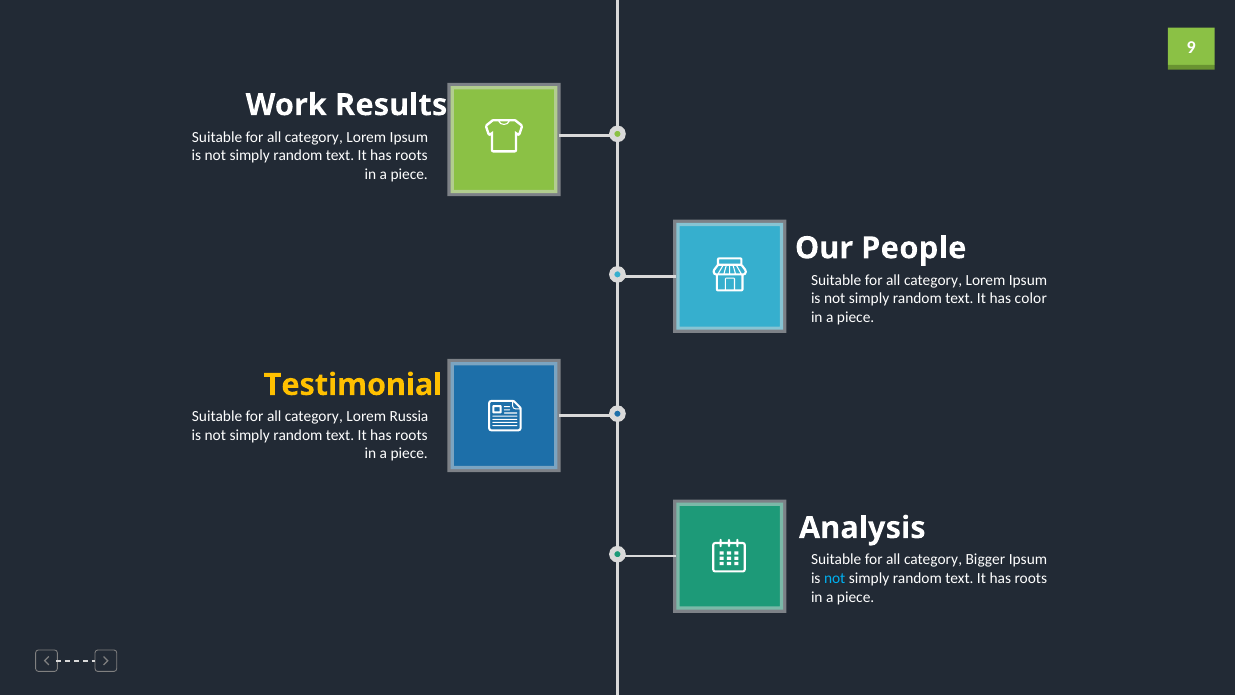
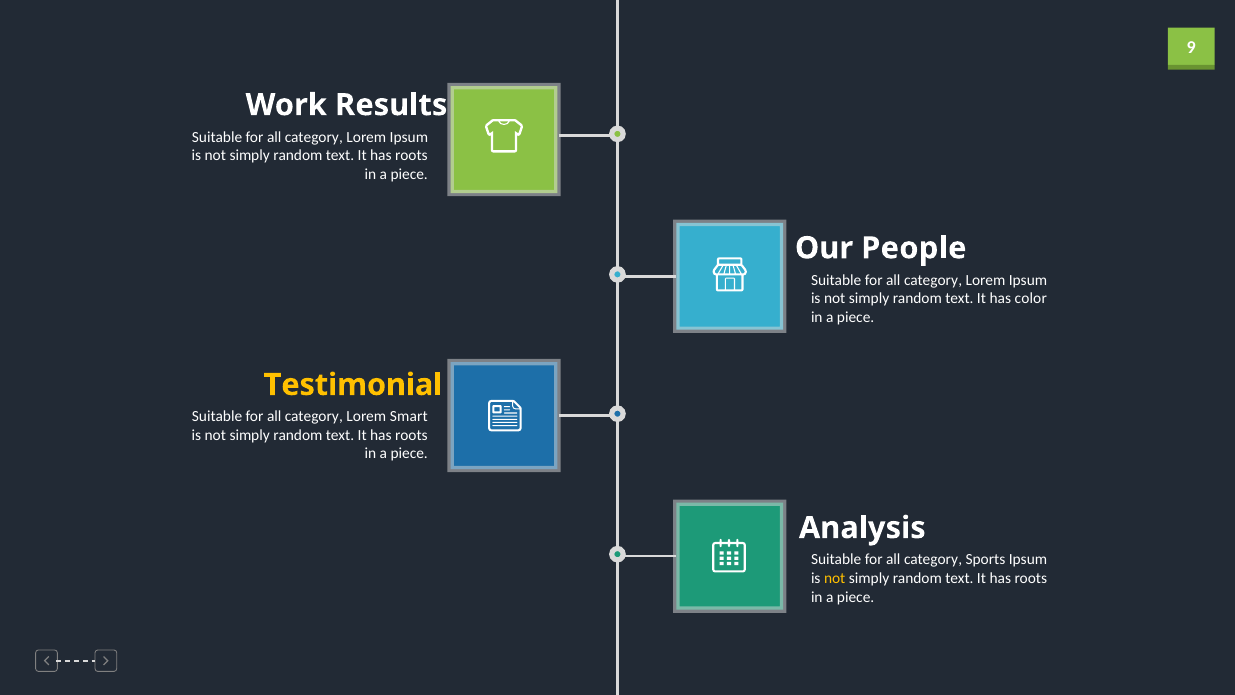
Russia: Russia -> Smart
Bigger: Bigger -> Sports
not at (835, 578) colour: light blue -> yellow
